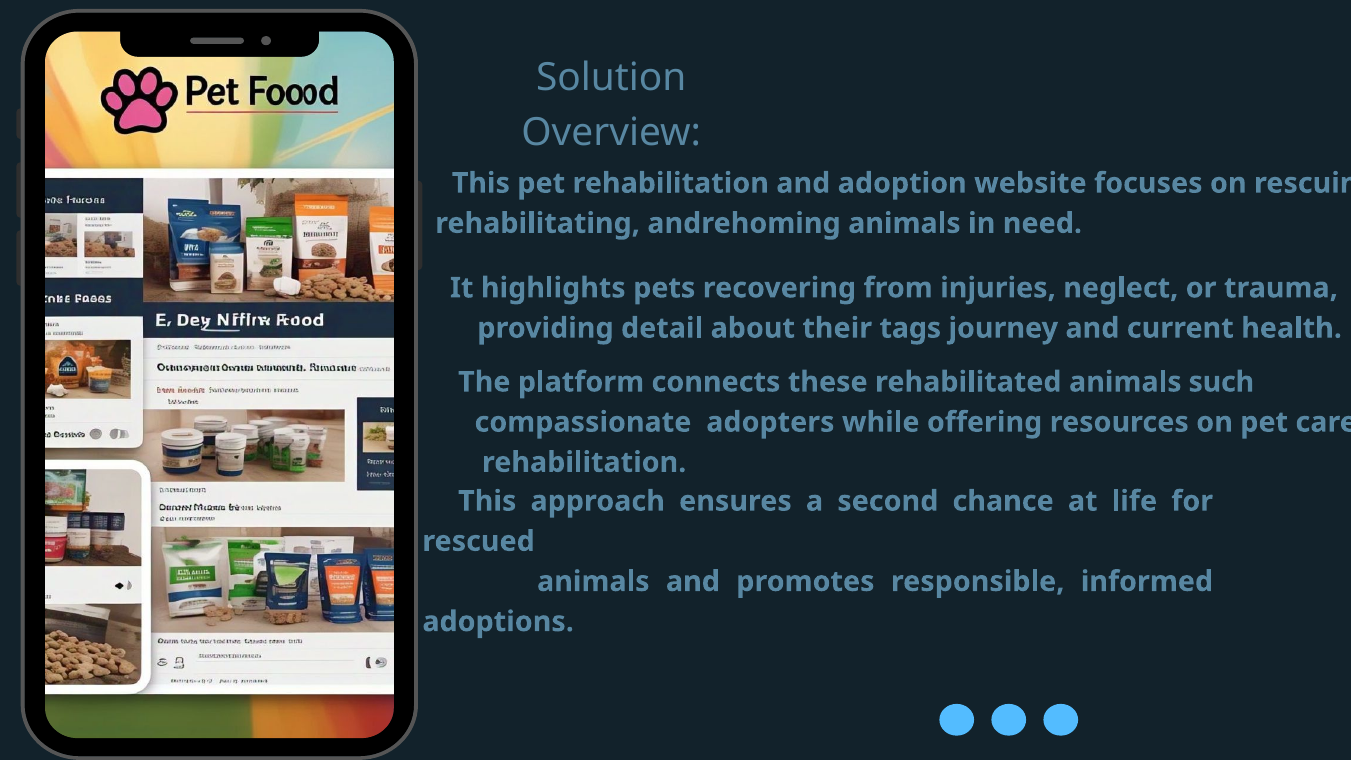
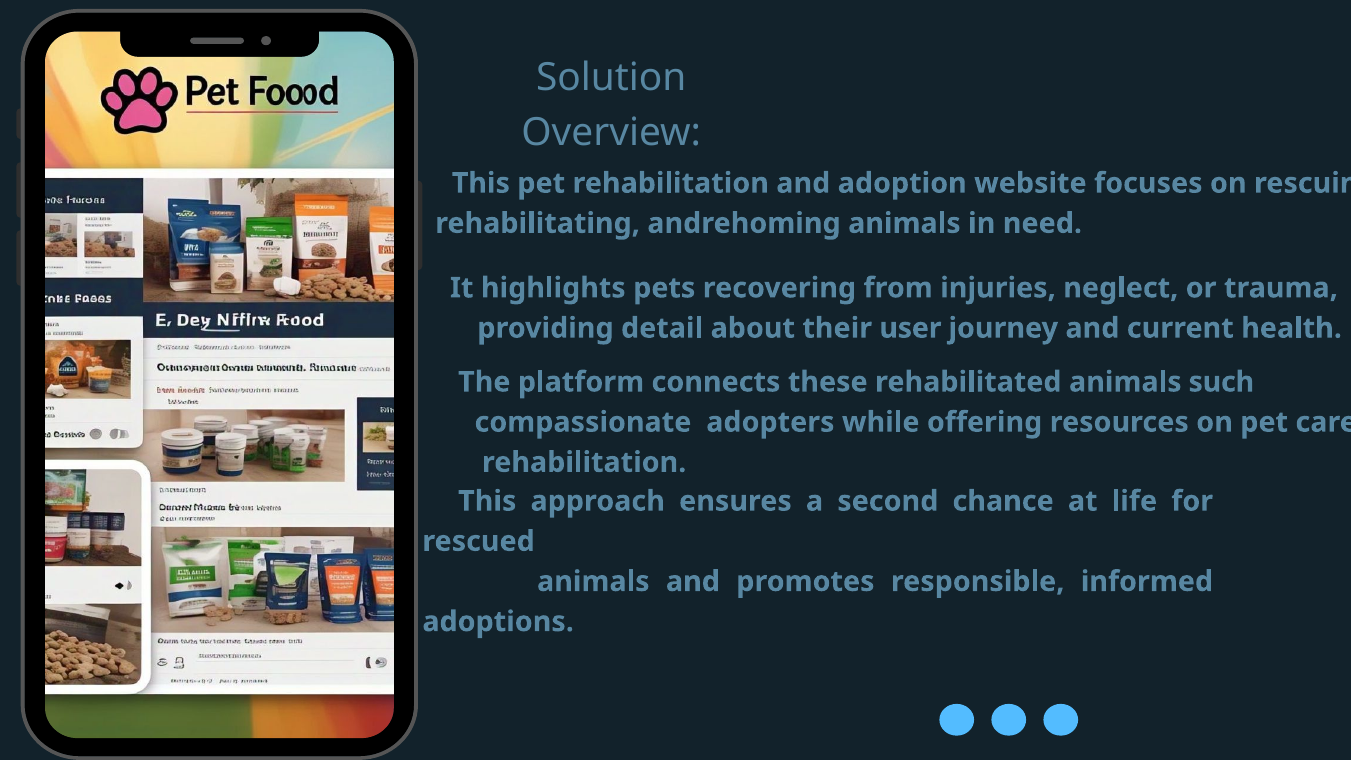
tags: tags -> user
